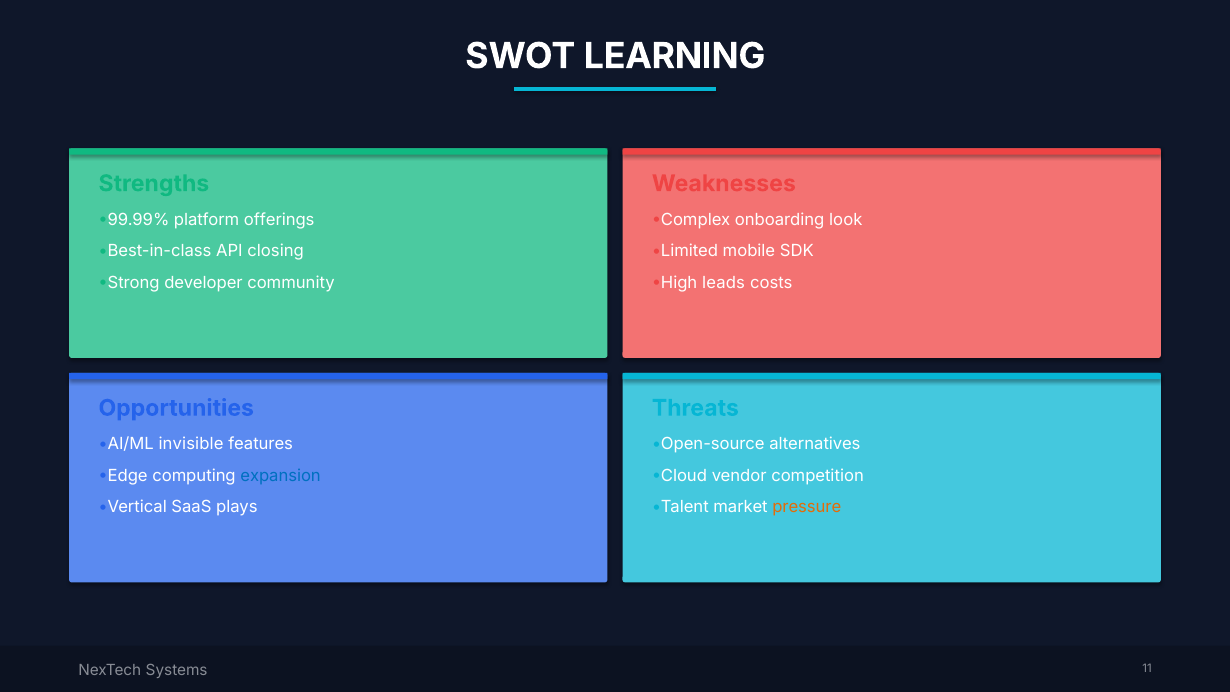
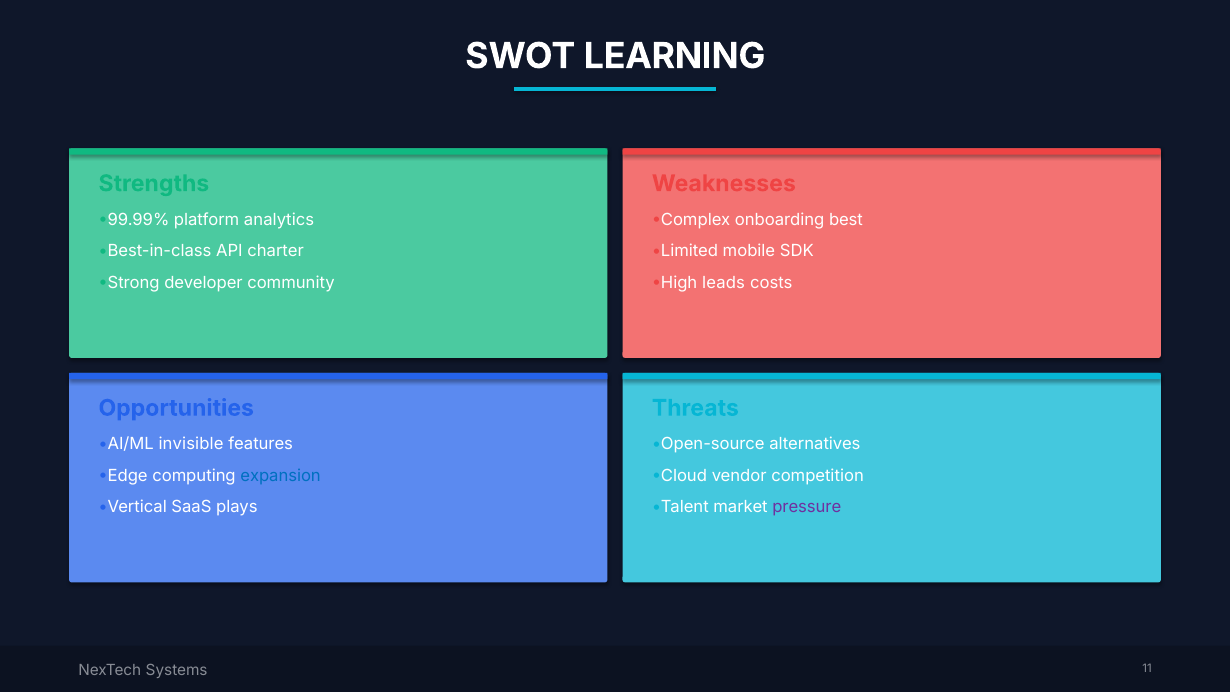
offerings: offerings -> analytics
look: look -> best
closing: closing -> charter
pressure colour: orange -> purple
